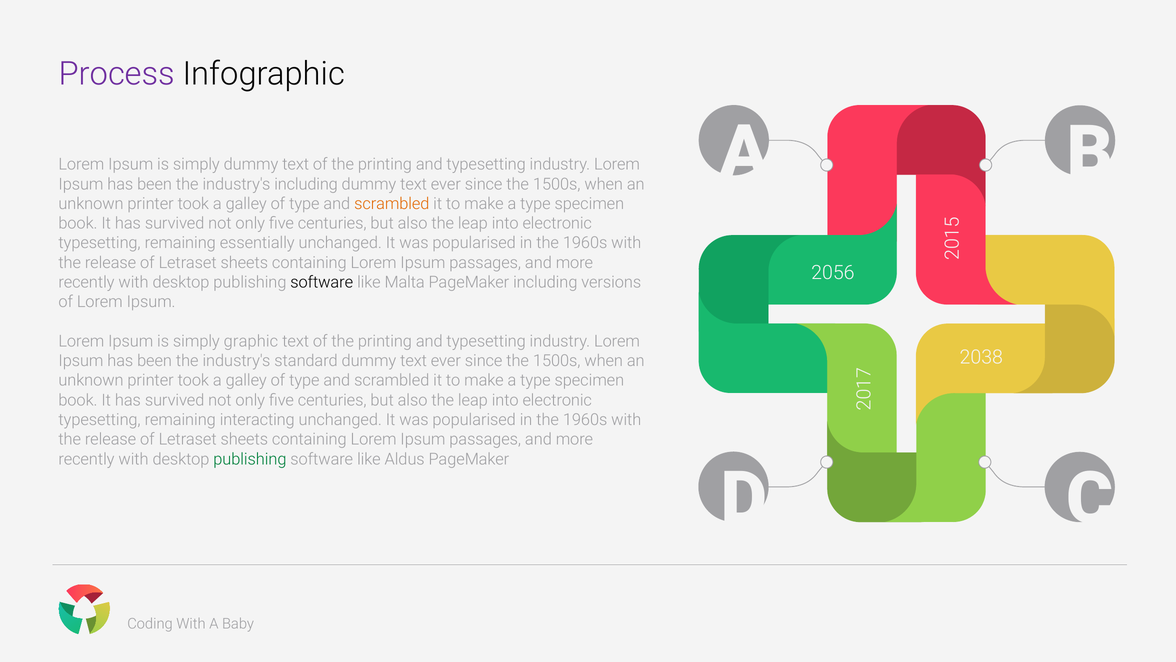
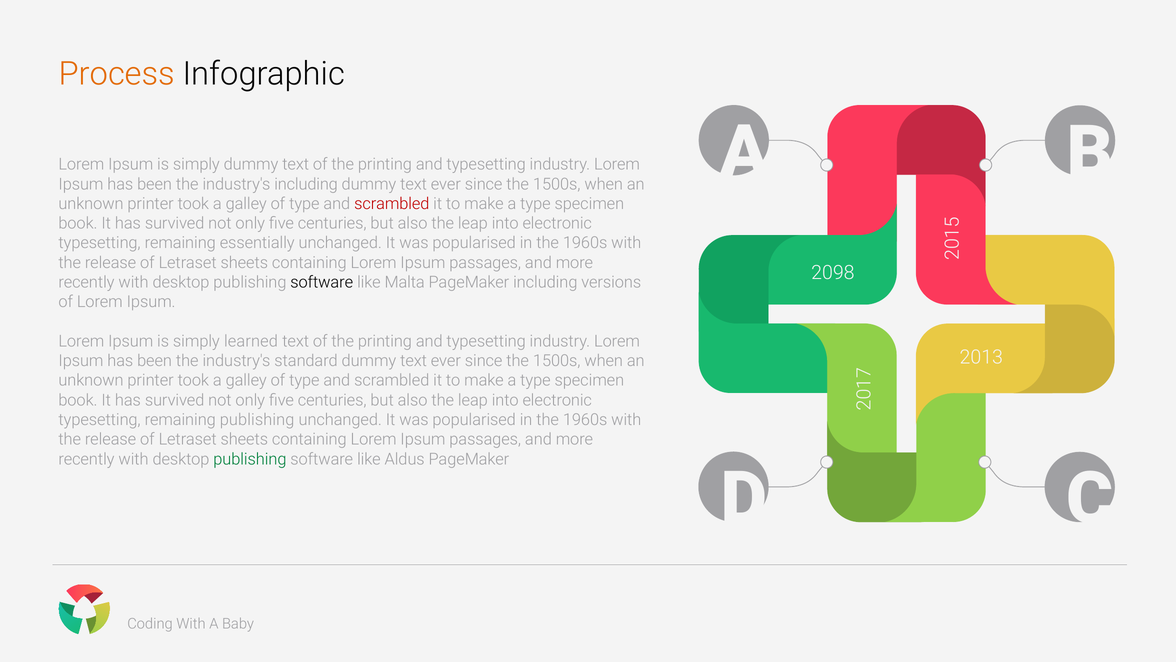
Process colour: purple -> orange
scrambled at (392, 204) colour: orange -> red
2056: 2056 -> 2098
graphic: graphic -> learned
2038: 2038 -> 2013
remaining interacting: interacting -> publishing
